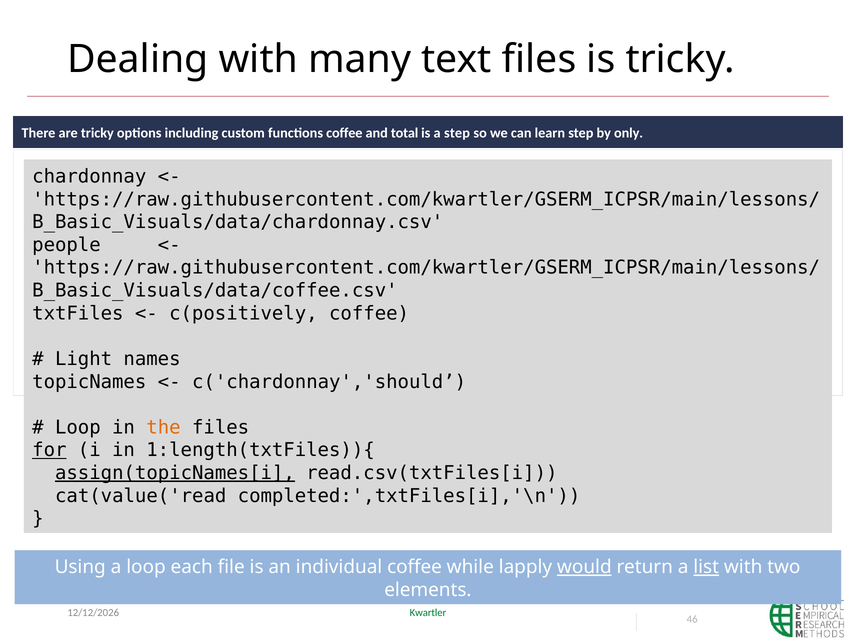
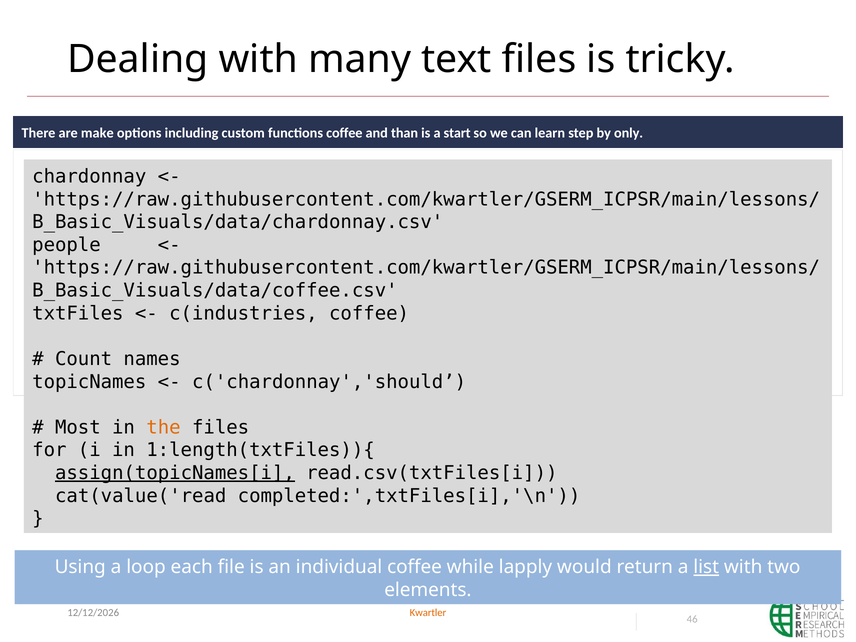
are tricky: tricky -> make
total: total -> than
a step: step -> start
c(positively: c(positively -> c(industries
Light: Light -> Count
Loop at (78, 427): Loop -> Most
for underline: present -> none
would underline: present -> none
Kwartler colour: green -> orange
